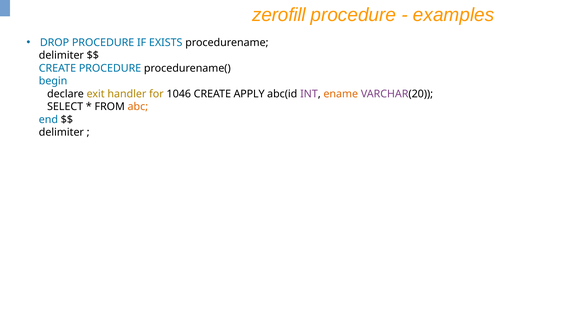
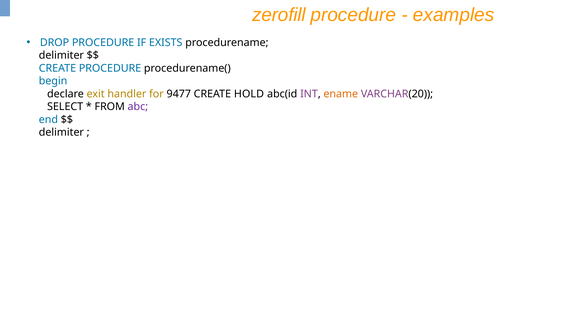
1046: 1046 -> 9477
APPLY: APPLY -> HOLD
abc colour: orange -> purple
